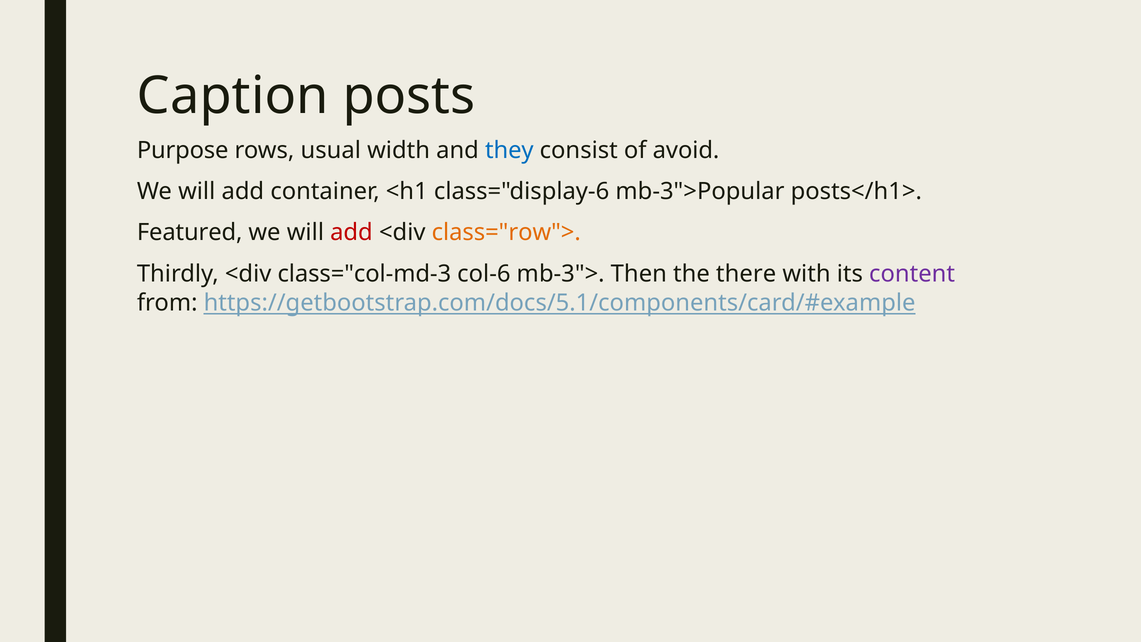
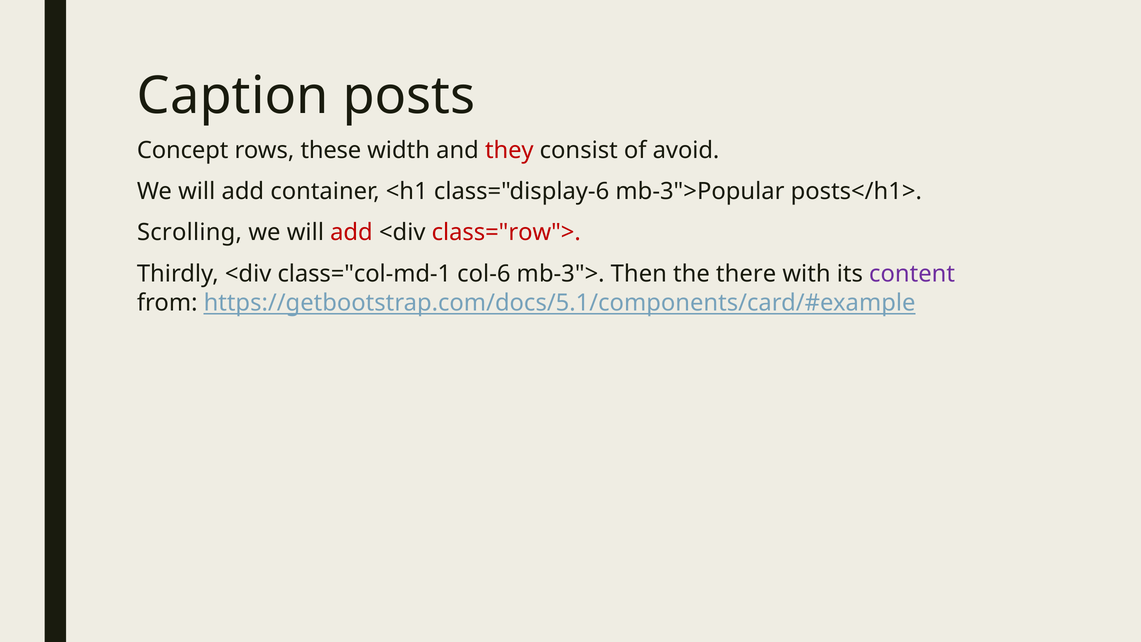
Purpose: Purpose -> Concept
usual: usual -> these
they colour: blue -> red
Featured: Featured -> Scrolling
class="row"> colour: orange -> red
class="col-md-3: class="col-md-3 -> class="col-md-1
